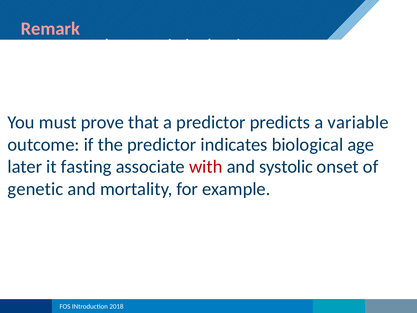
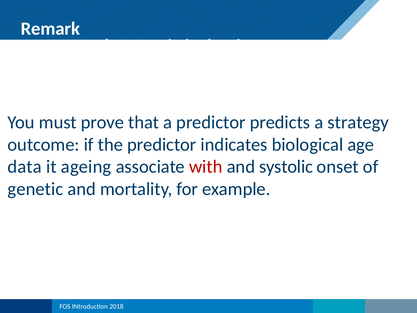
Remark colour: pink -> white
variable: variable -> strategy
later: later -> data
fasting: fasting -> ageing
